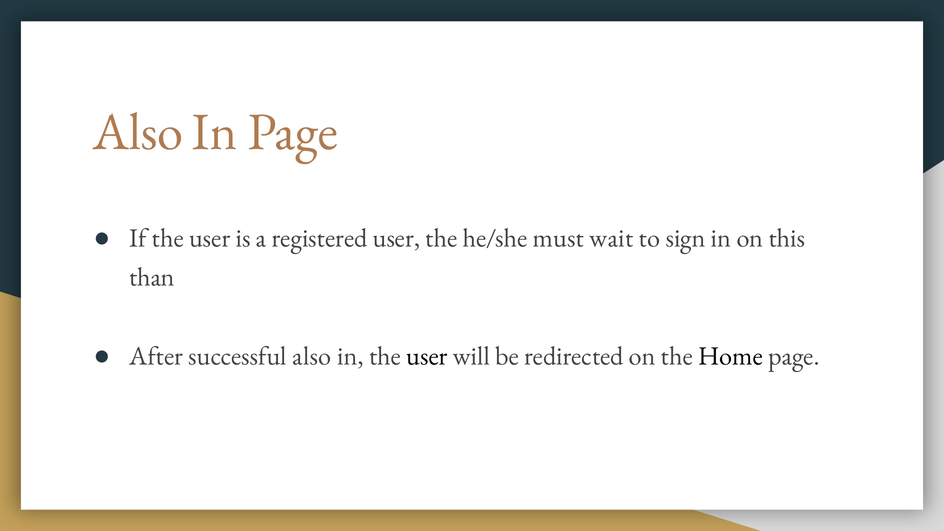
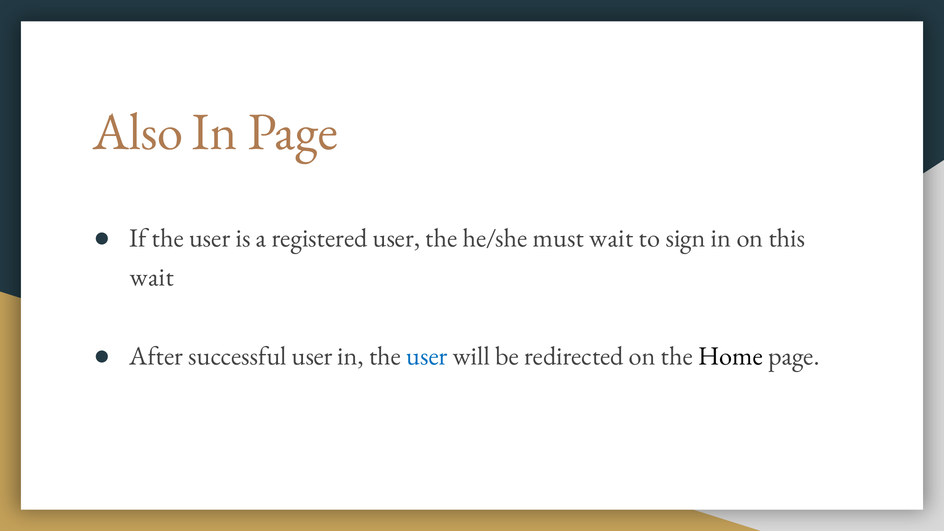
than at (152, 277): than -> wait
successful also: also -> user
user at (427, 356) colour: black -> blue
